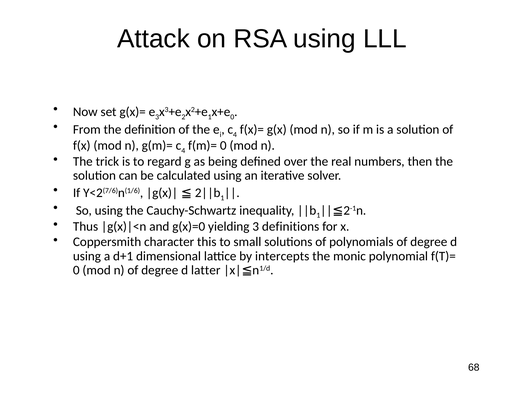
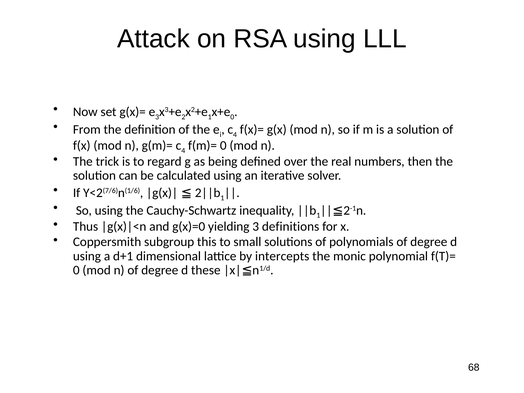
character: character -> subgroup
latter: latter -> these
